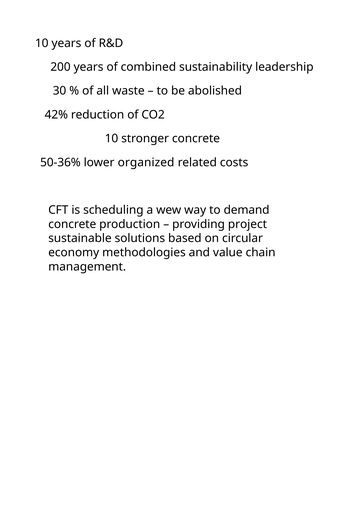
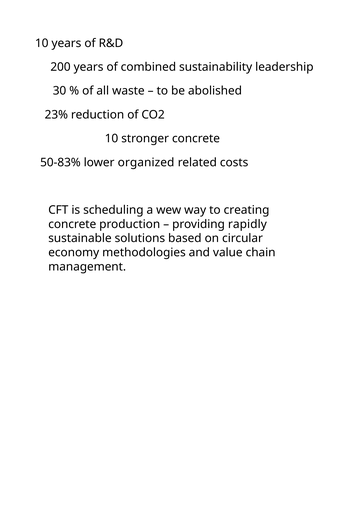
42%: 42% -> 23%
50-36%: 50-36% -> 50-83%
demand: demand -> creating
project: project -> rapidly
